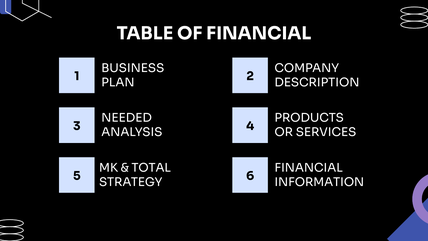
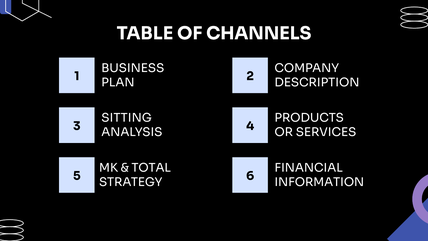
OF FINANCIAL: FINANCIAL -> CHANNELS
NEEDED: NEEDED -> SITTING
